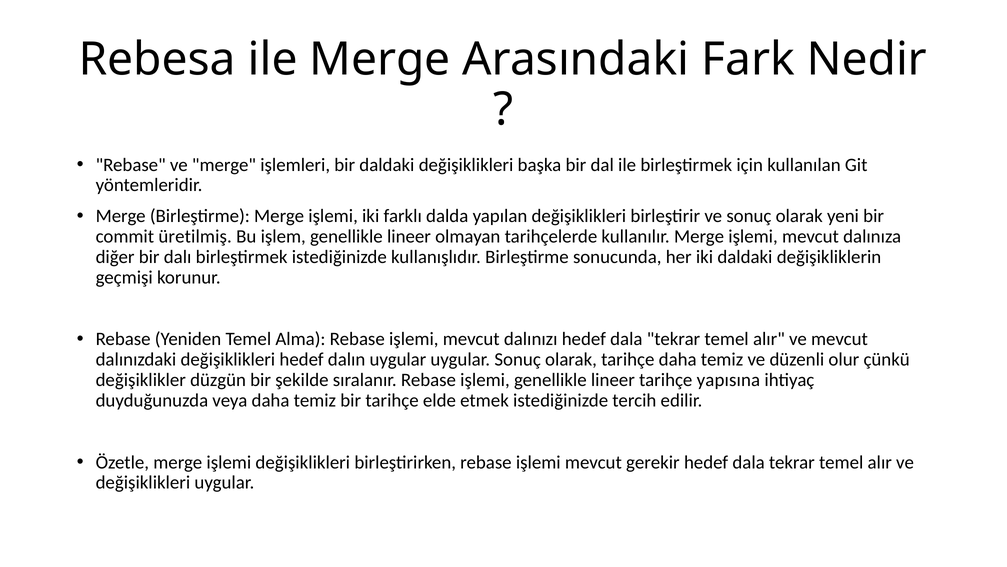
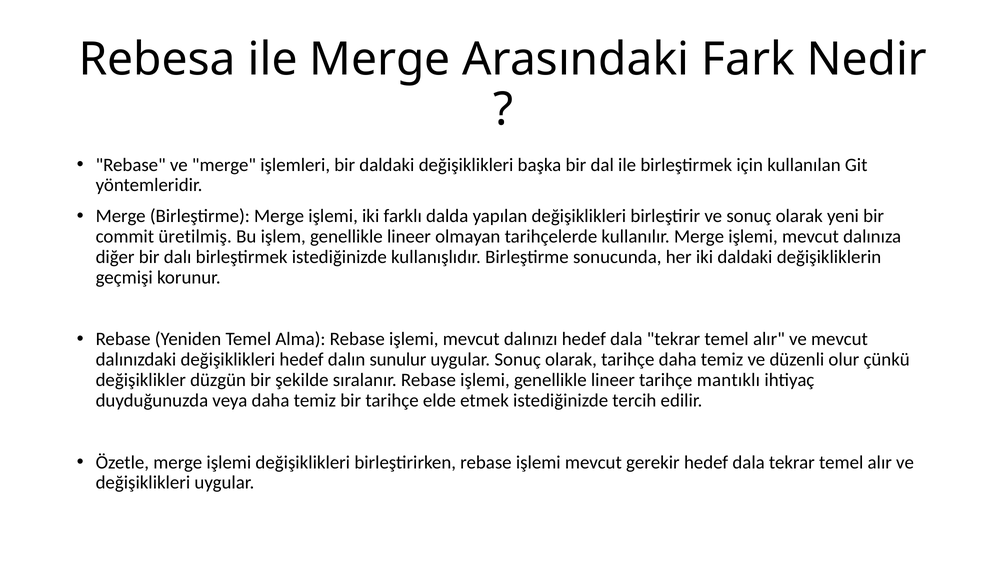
dalın uygular: uygular -> sunulur
yapısına: yapısına -> mantıklı
